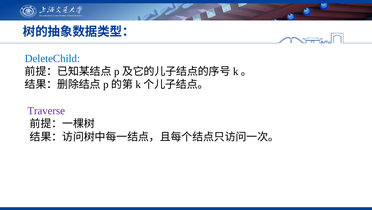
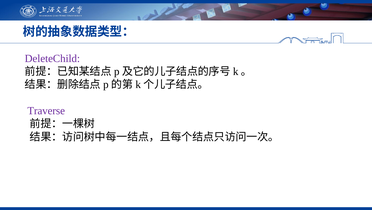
DeleteChild colour: blue -> purple
